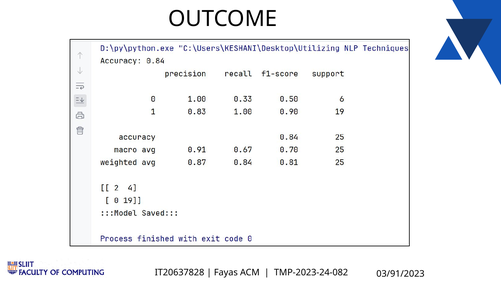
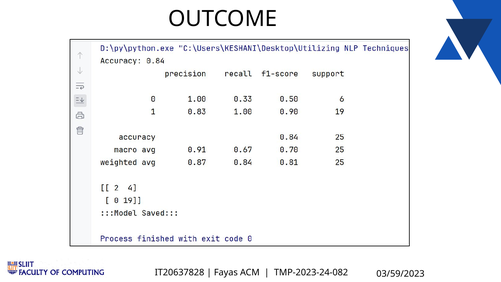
03/91/2023: 03/91/2023 -> 03/59/2023
